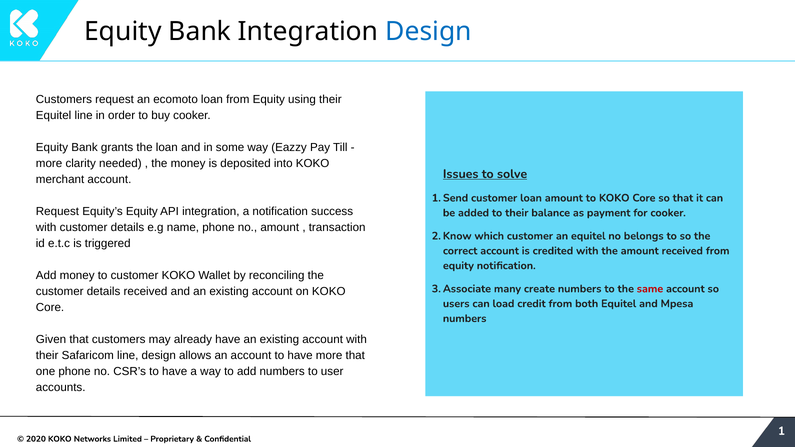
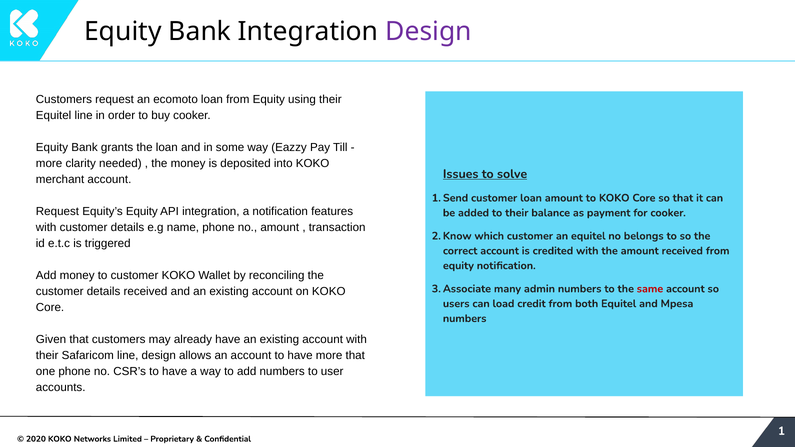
Design at (429, 31) colour: blue -> purple
success: success -> features
create: create -> admin
